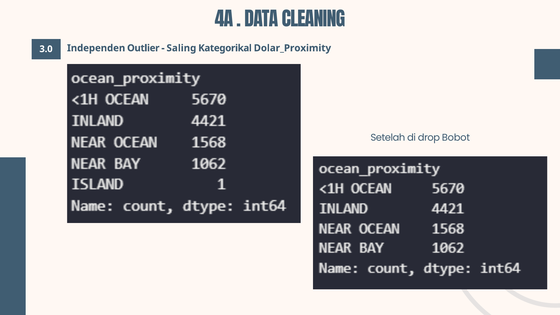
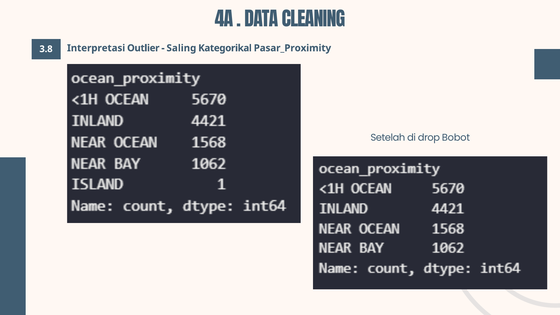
Independen: Independen -> Interpretasi
Dolar_Proximity: Dolar_Proximity -> Pasar_Proximity
3.0: 3.0 -> 3.8
